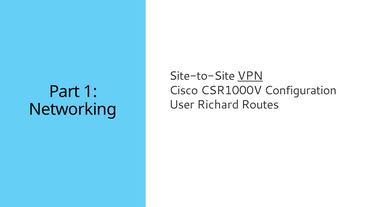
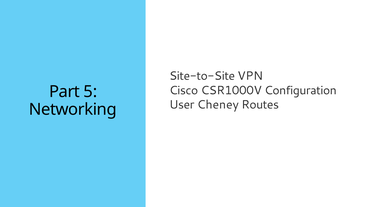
VPN underline: present -> none
1: 1 -> 5
Richard: Richard -> Cheney
